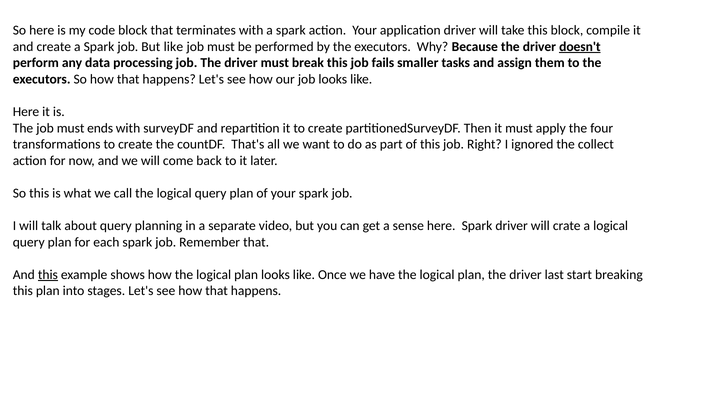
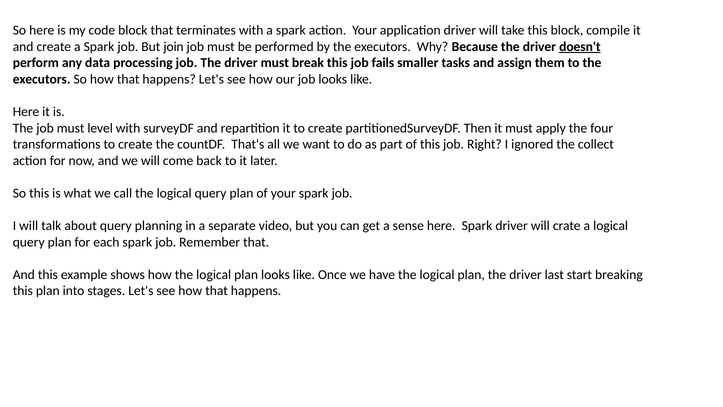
But like: like -> join
ends: ends -> level
this at (48, 274) underline: present -> none
